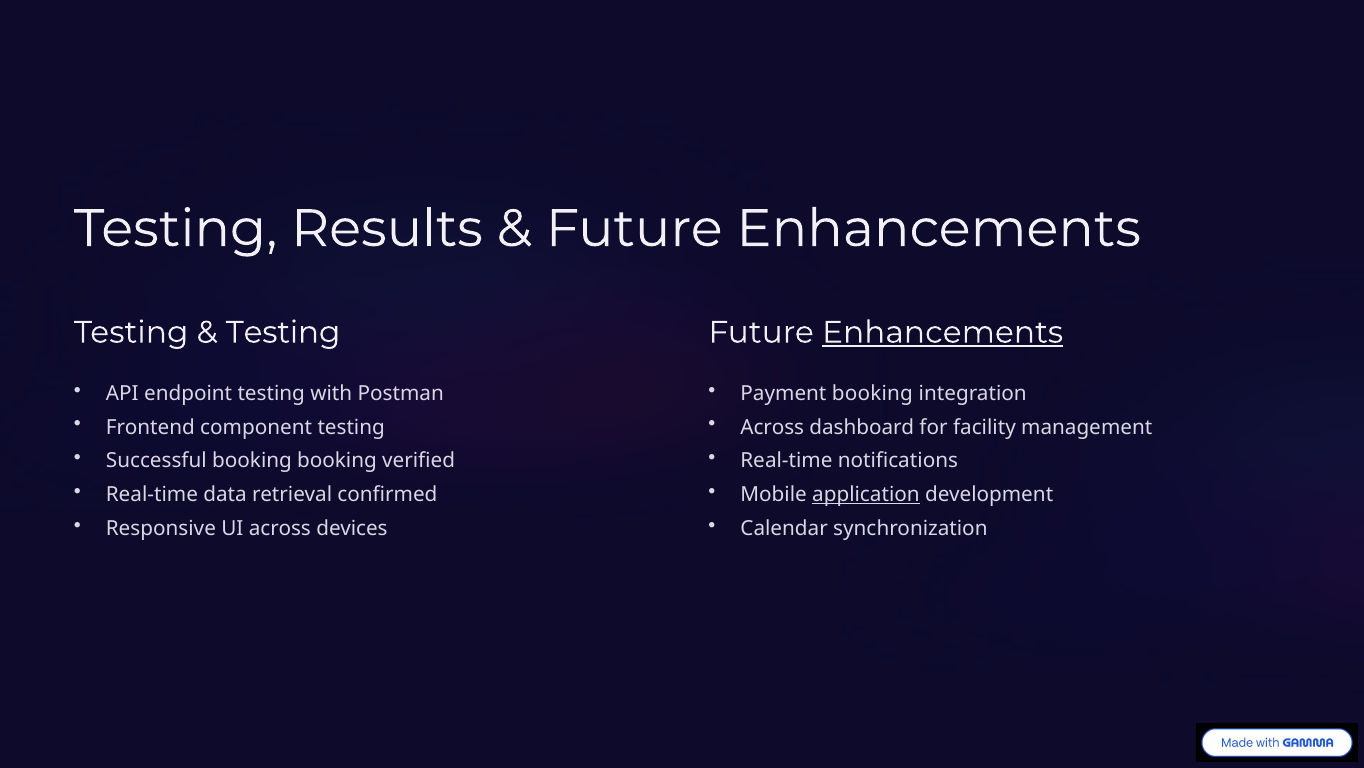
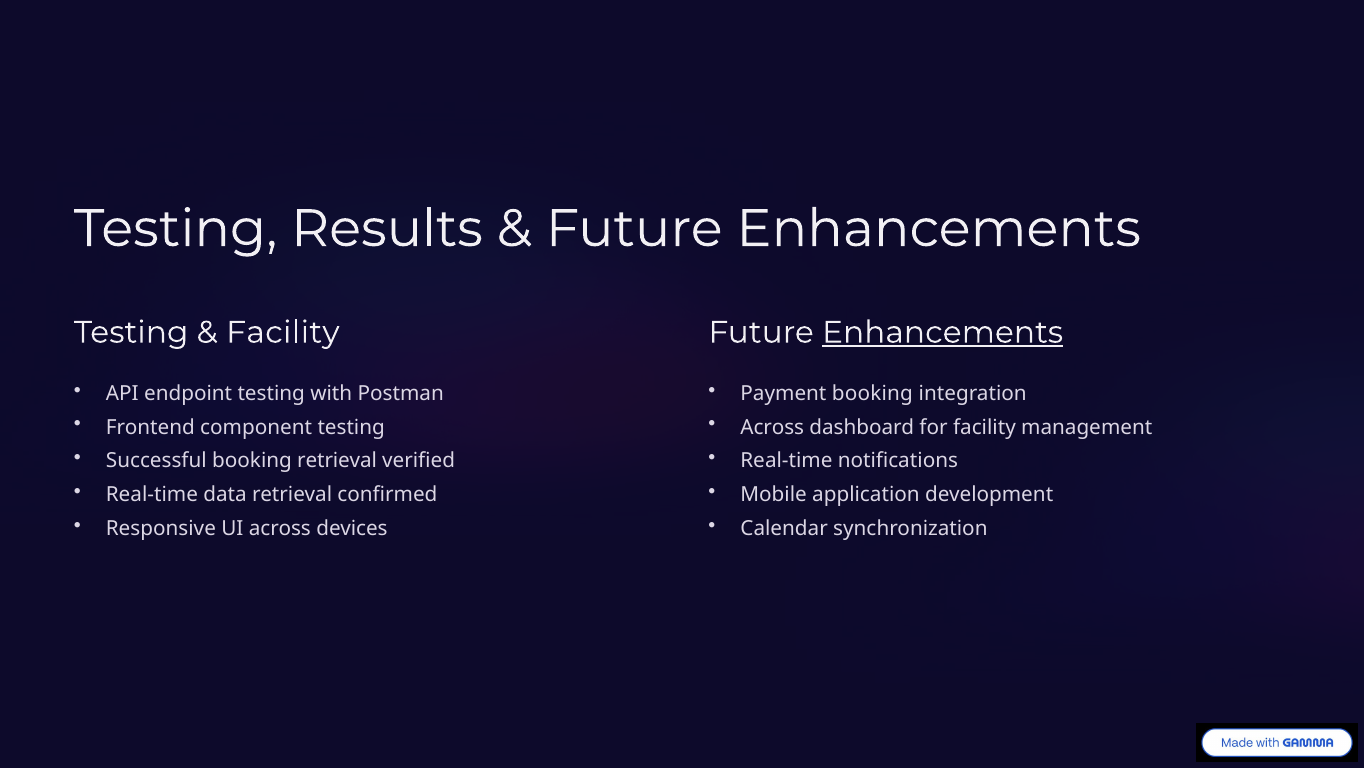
Testing at (283, 332): Testing -> Facility
booking booking: booking -> retrieval
application underline: present -> none
